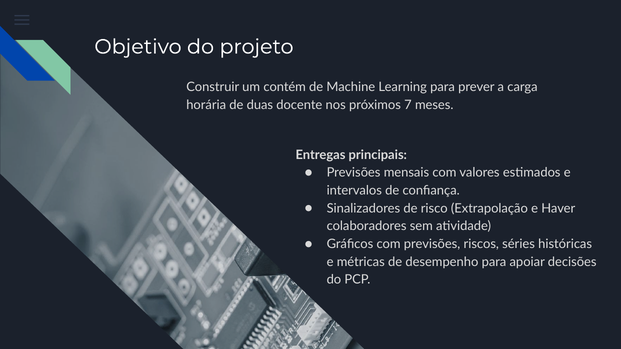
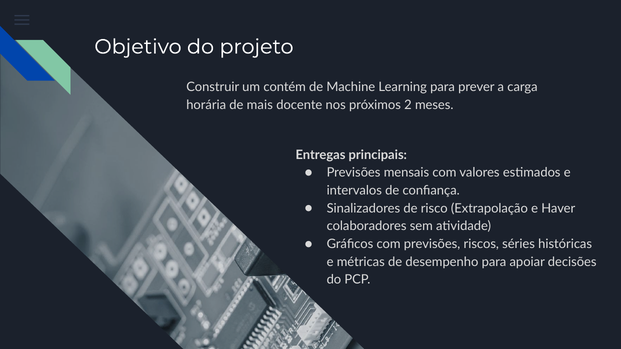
duas: duas -> mais
7: 7 -> 2
